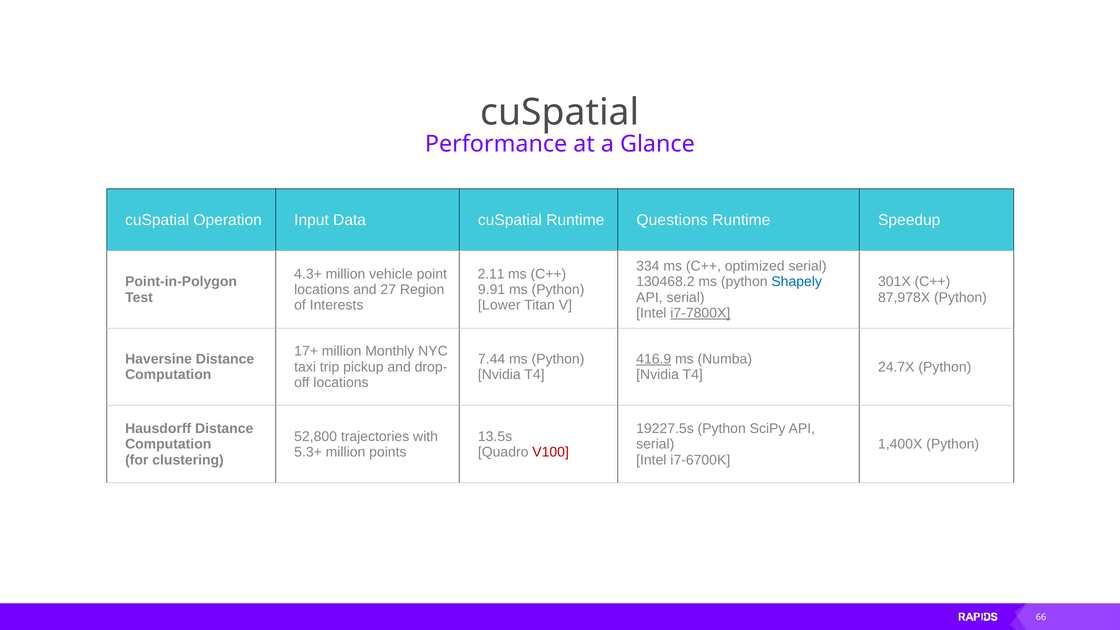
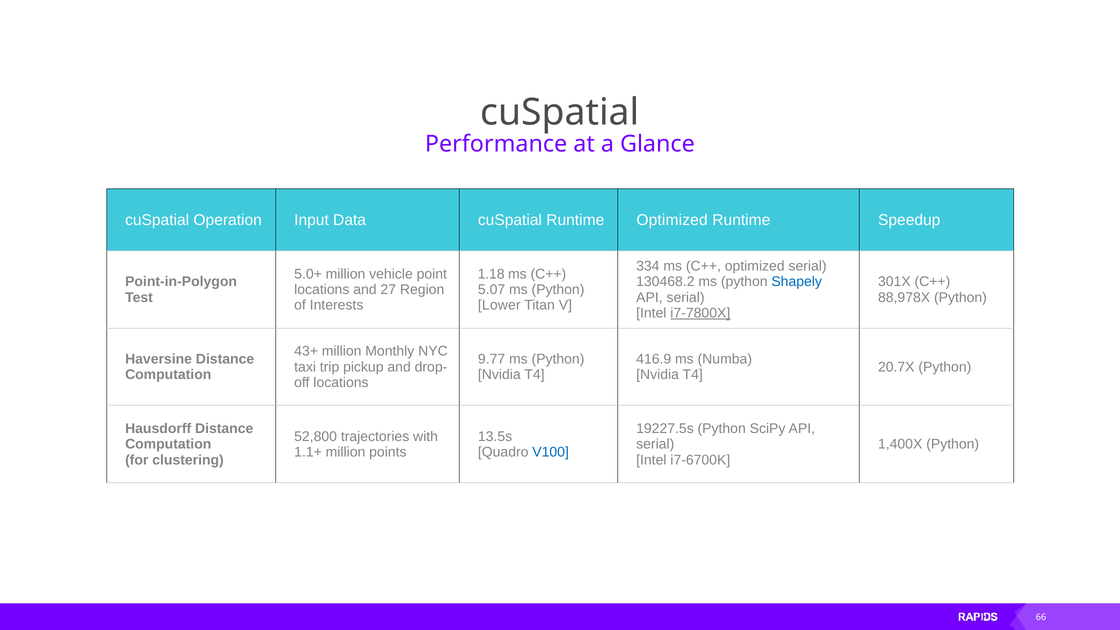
Runtime Questions: Questions -> Optimized
4.3+: 4.3+ -> 5.0+
2.11: 2.11 -> 1.18
9.91: 9.91 -> 5.07
87,978X: 87,978X -> 88,978X
17+: 17+ -> 43+
7.44: 7.44 -> 9.77
416.9 underline: present -> none
24.7X: 24.7X -> 20.7X
5.3+: 5.3+ -> 1.1+
V100 colour: red -> blue
